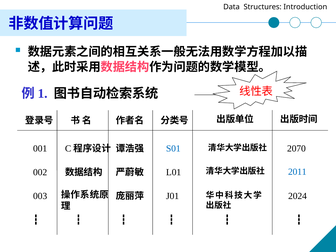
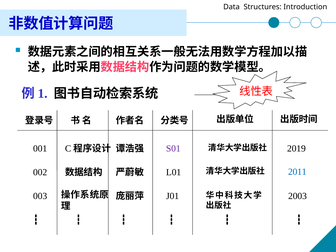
S01 colour: blue -> purple
2070: 2070 -> 2019
2024: 2024 -> 2003
